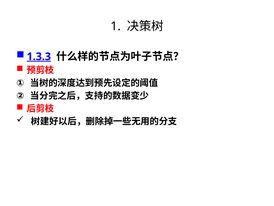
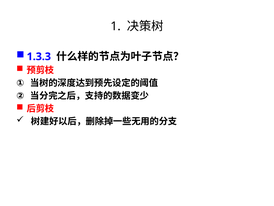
1.3.3 underline: present -> none
